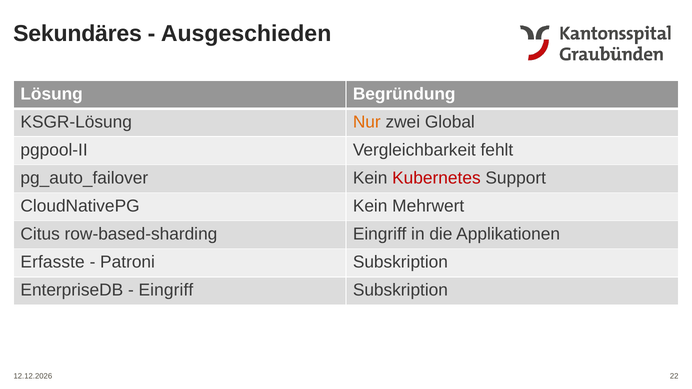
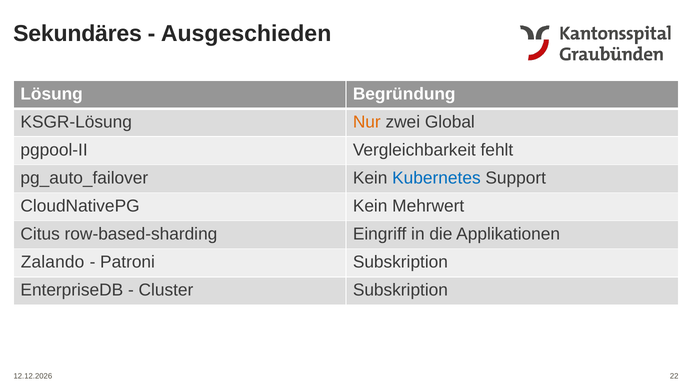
Kubernetes colour: red -> blue
Erfasste: Erfasste -> Zalando
Eingriff at (166, 290): Eingriff -> Cluster
